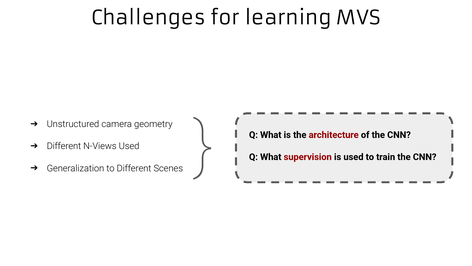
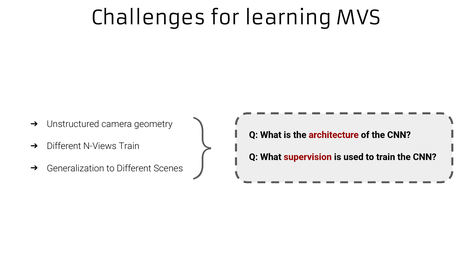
N-Views Used: Used -> Train
